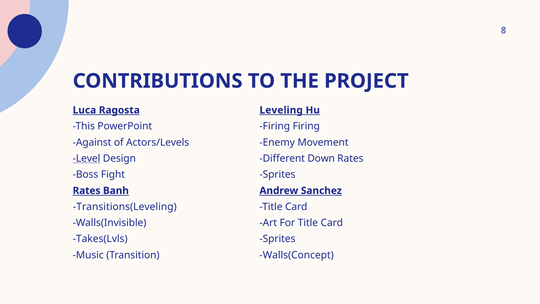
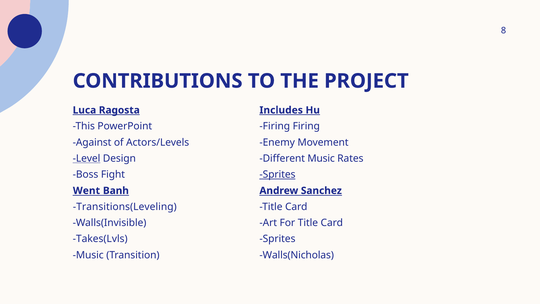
Leveling: Leveling -> Includes
Different Down: Down -> Music
Sprites at (277, 174) underline: none -> present
Rates at (87, 191): Rates -> Went
Walls(Concept: Walls(Concept -> Walls(Nicholas
